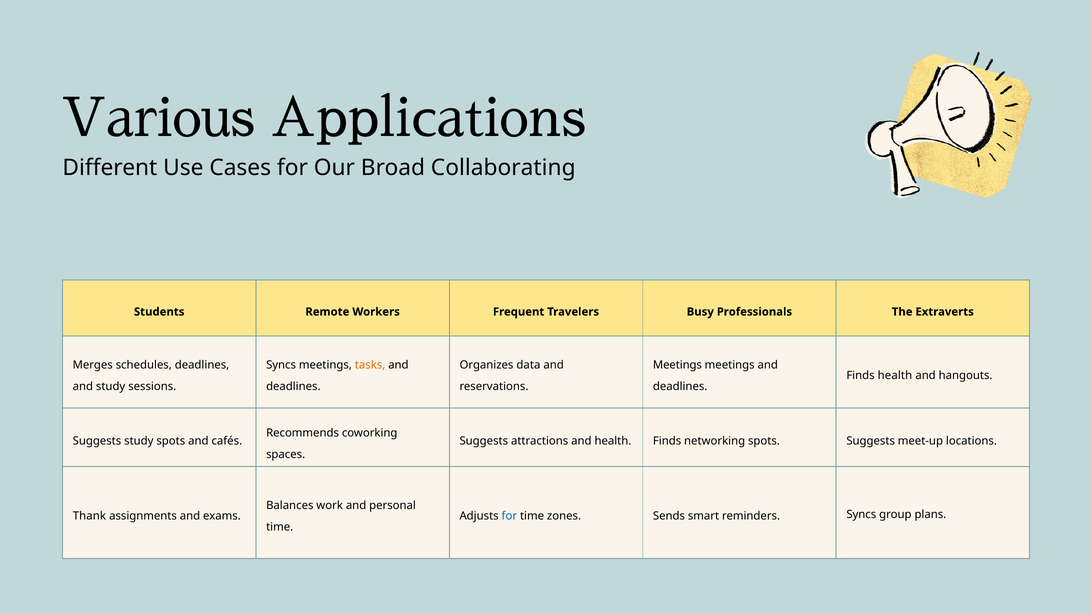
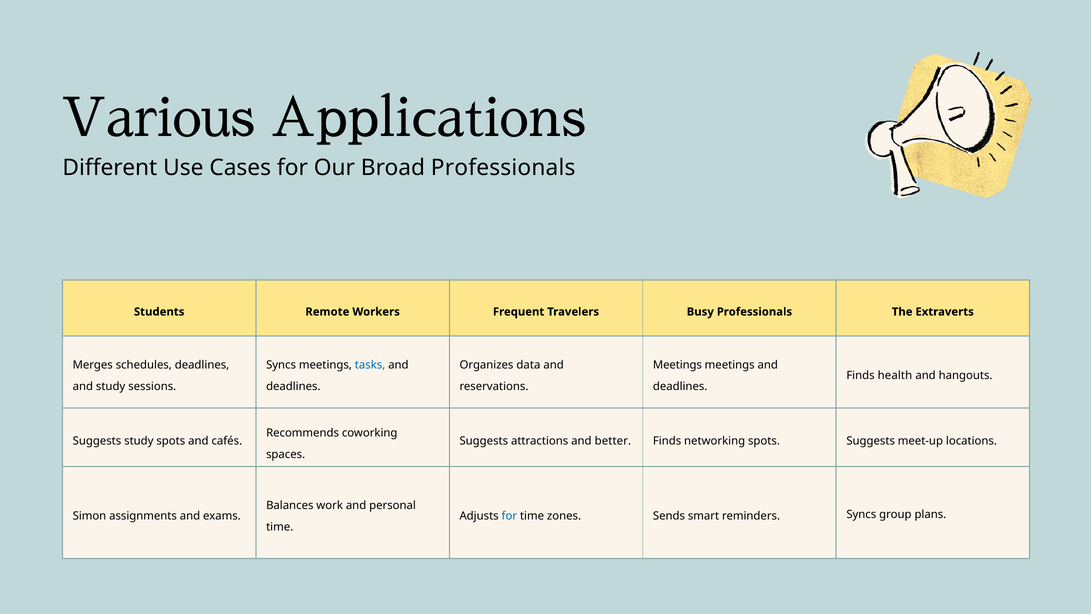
Broad Collaborating: Collaborating -> Professionals
tasks colour: orange -> blue
and health: health -> better
Thank: Thank -> Simon
